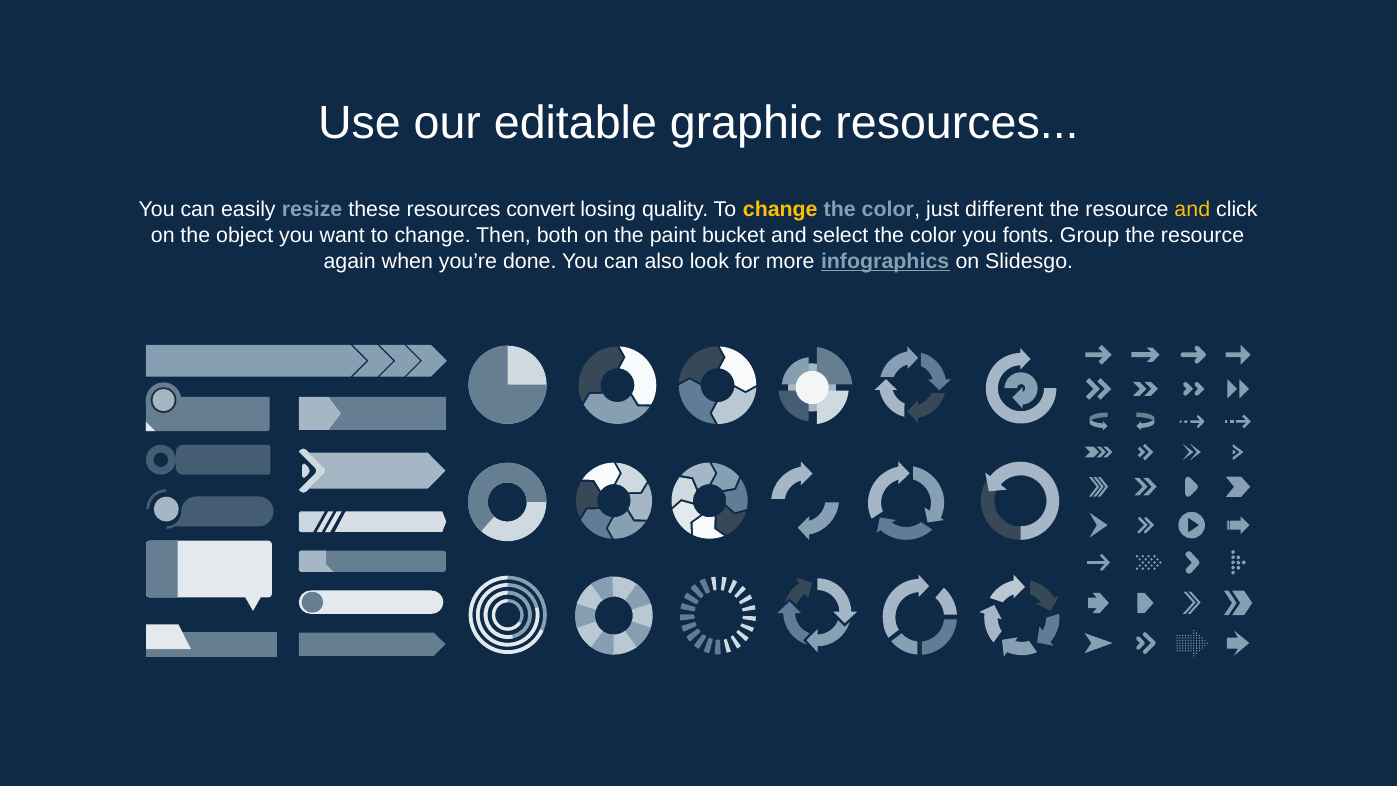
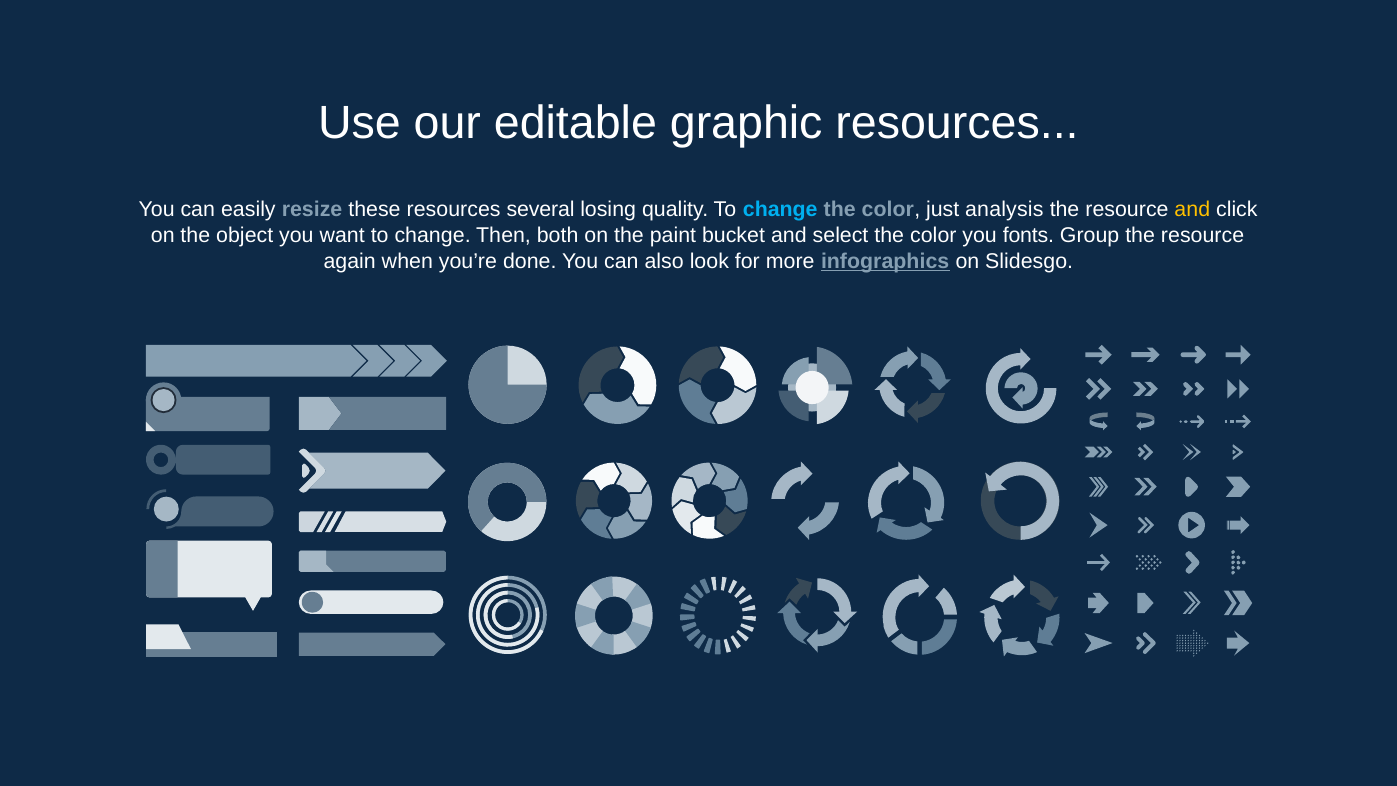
convert: convert -> several
change at (780, 210) colour: yellow -> light blue
different: different -> analysis
